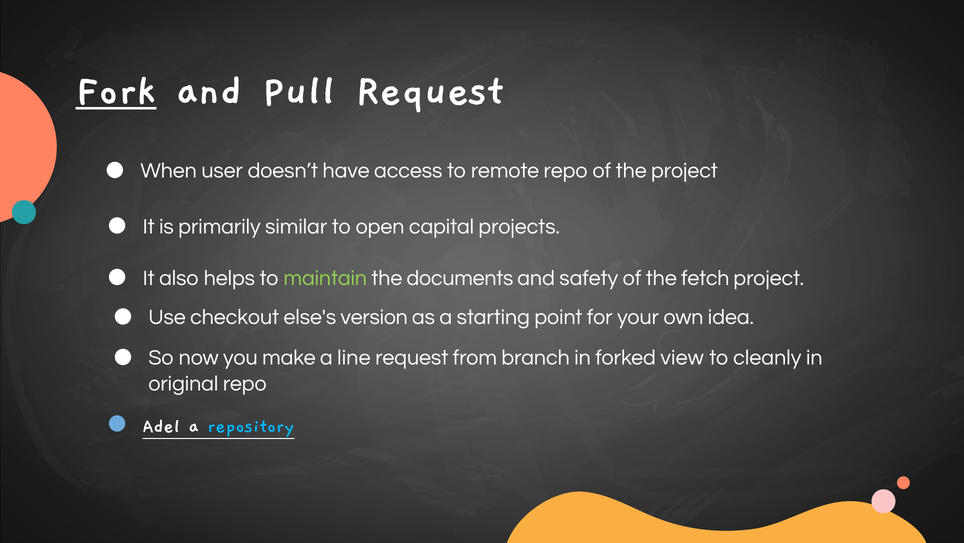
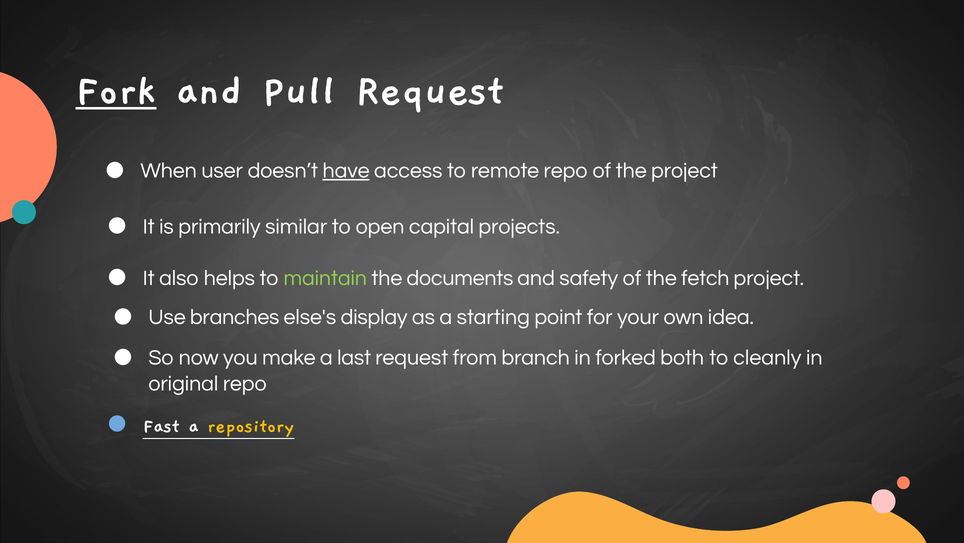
have underline: none -> present
checkout: checkout -> branches
version: version -> display
line: line -> last
view: view -> both
Adel: Adel -> Fast
repository colour: light blue -> yellow
